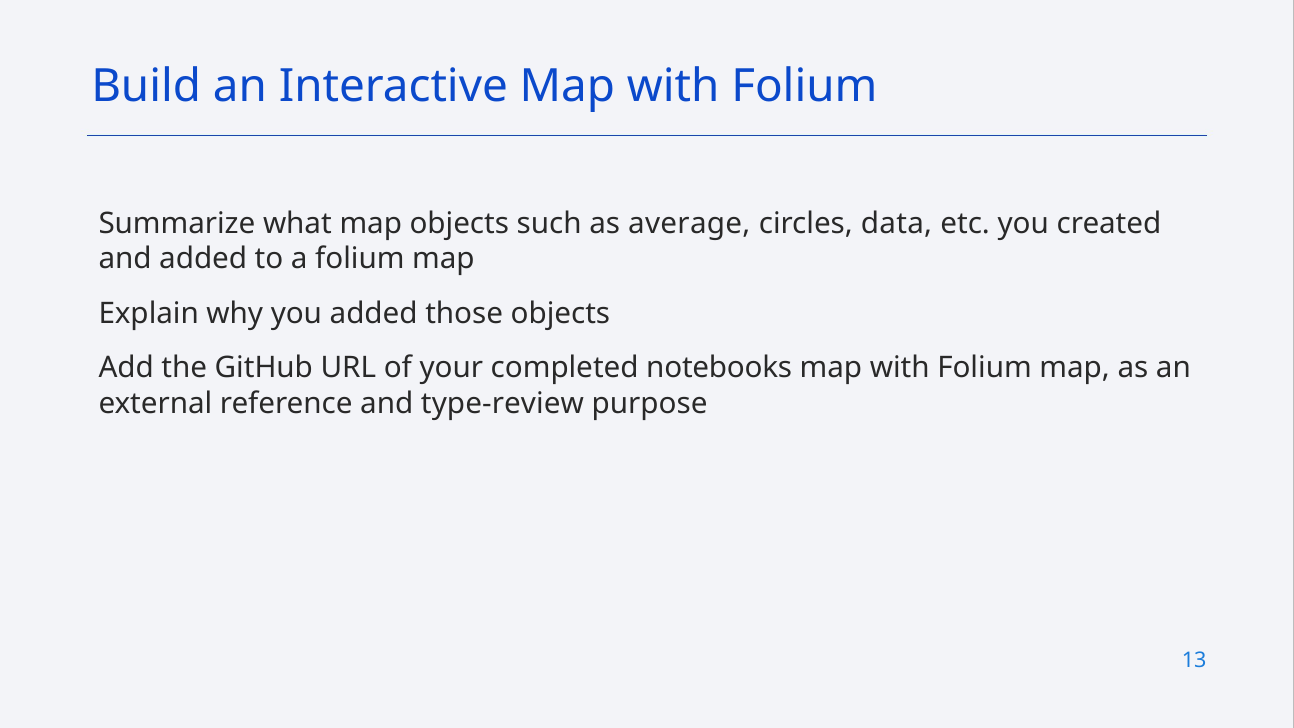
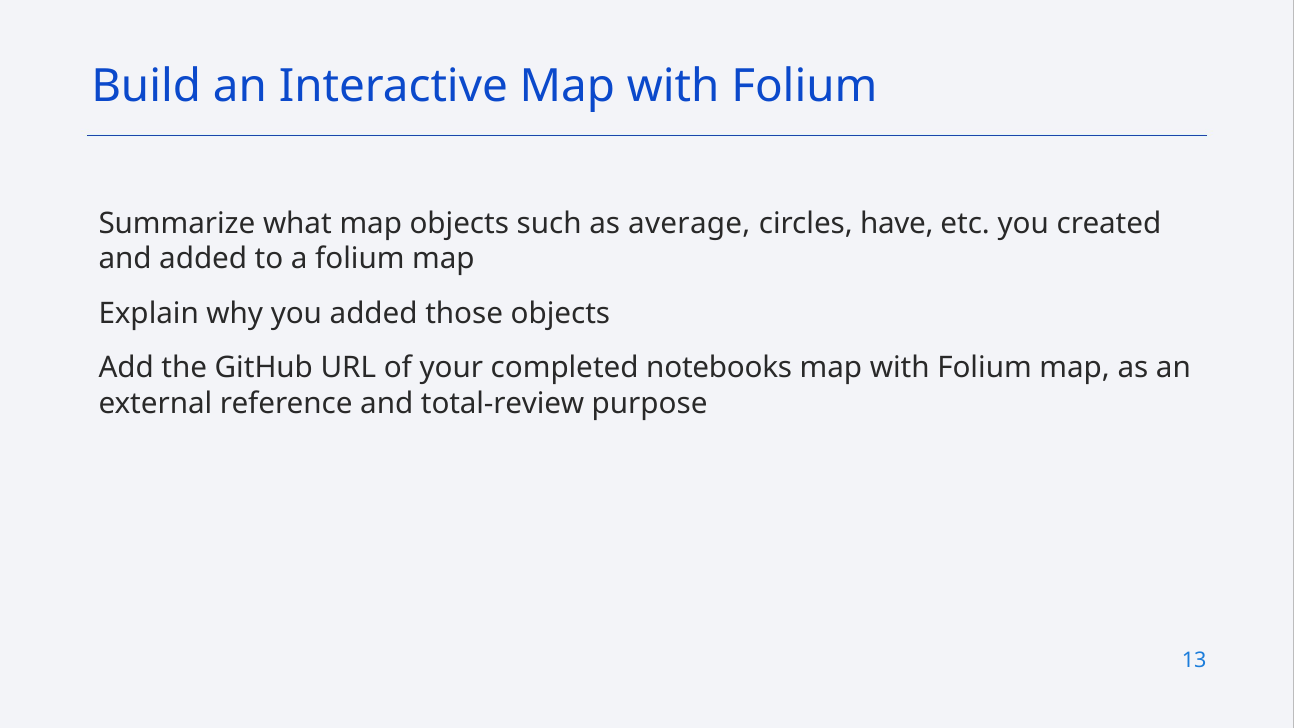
data: data -> have
type-review: type-review -> total-review
